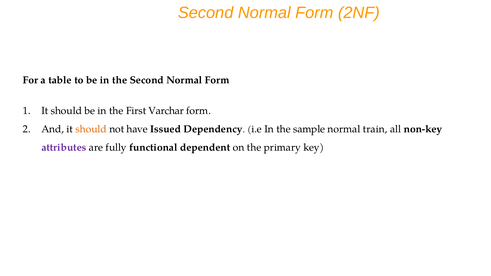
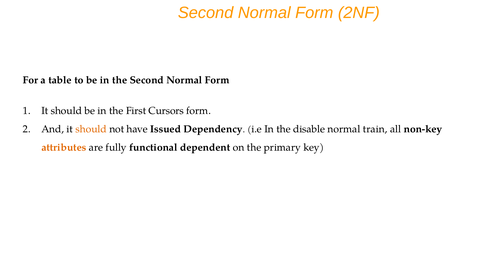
Varchar: Varchar -> Cursors
sample: sample -> disable
attributes colour: purple -> orange
